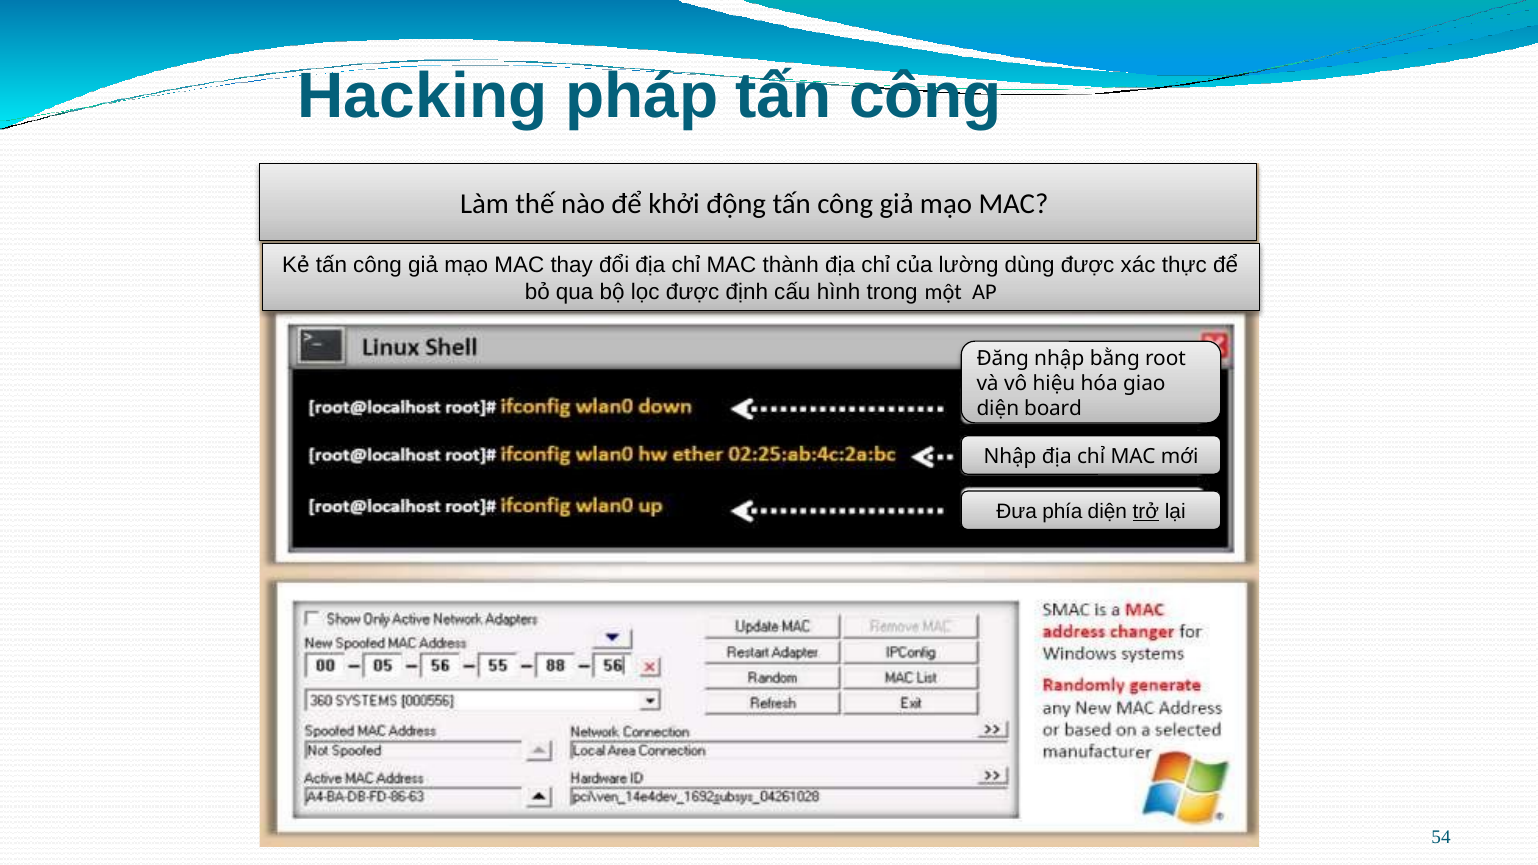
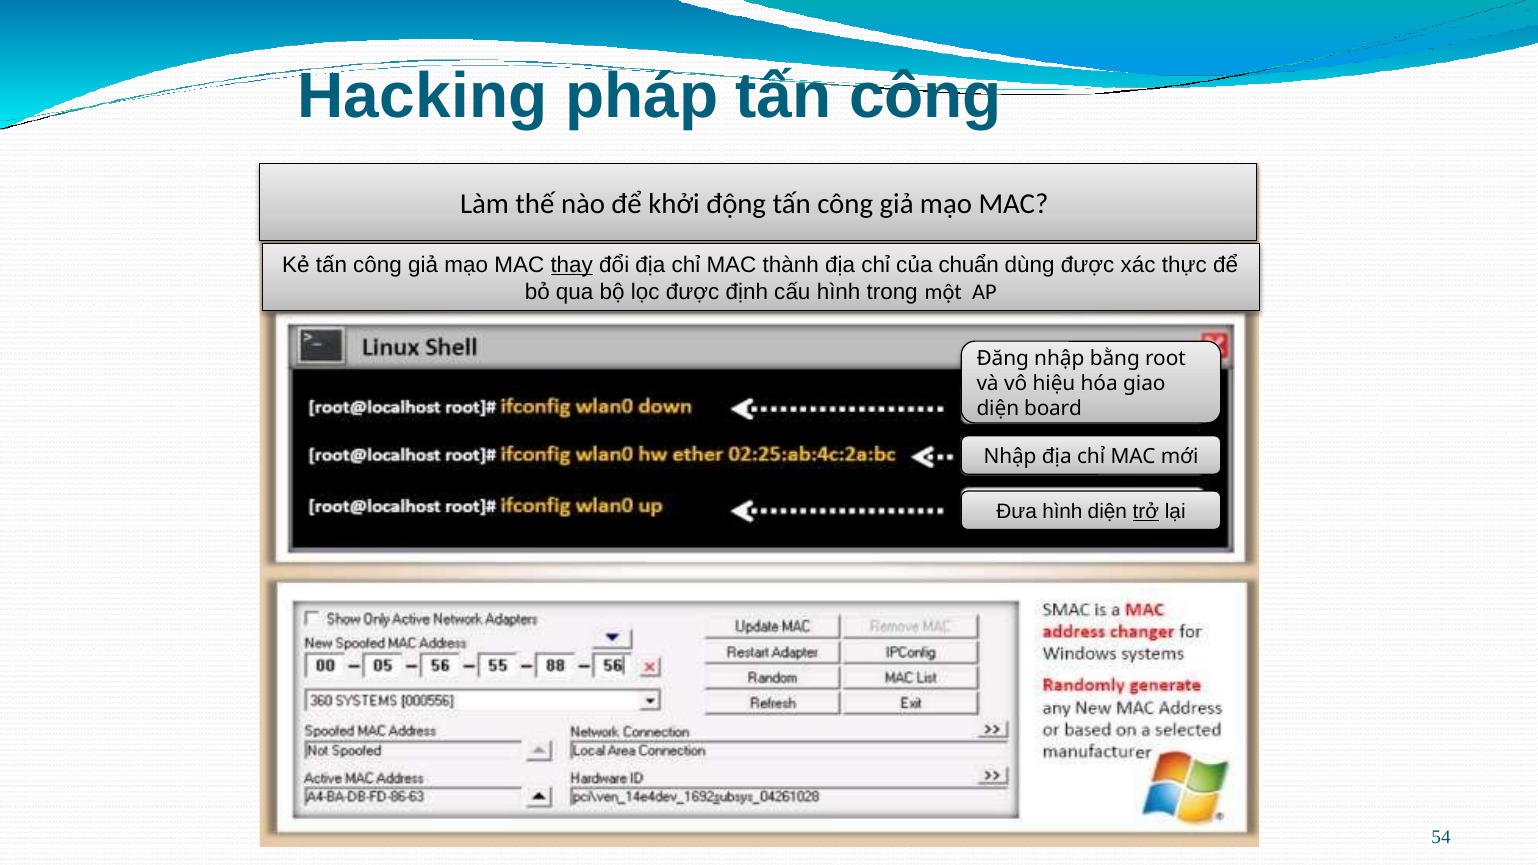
thay underline: none -> present
lường: lường -> chuẩn
Đưa phía: phía -> hình
